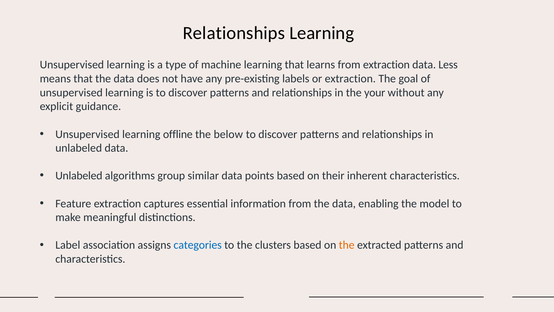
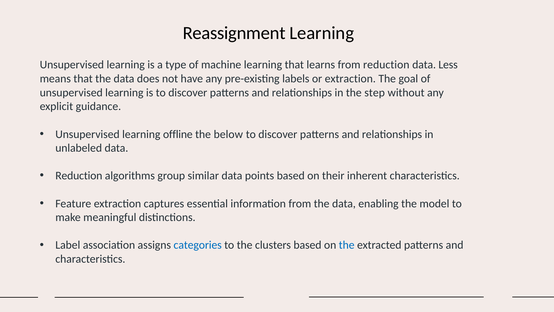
Relationships at (234, 33): Relationships -> Reassignment
from extraction: extraction -> reduction
your: your -> step
Unlabeled at (79, 176): Unlabeled -> Reduction
the at (347, 245) colour: orange -> blue
